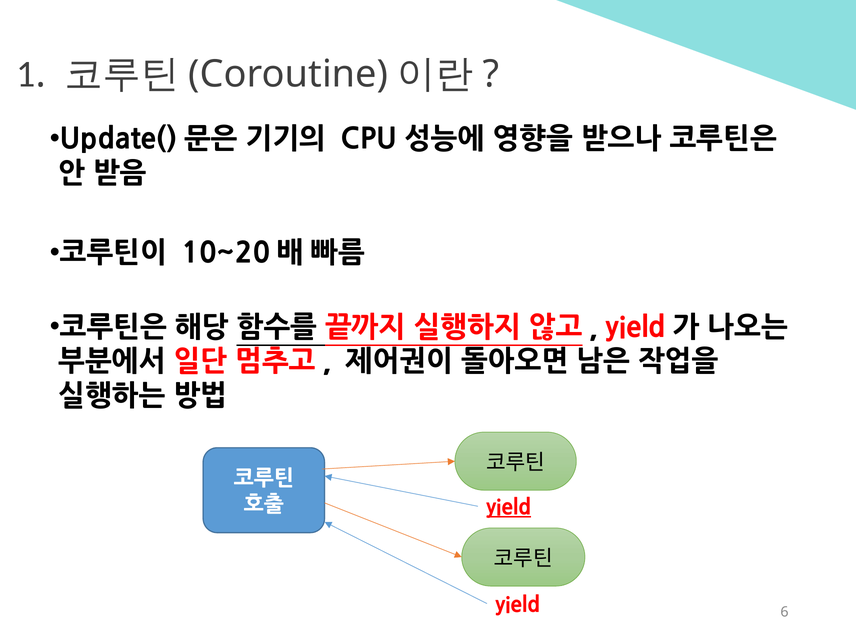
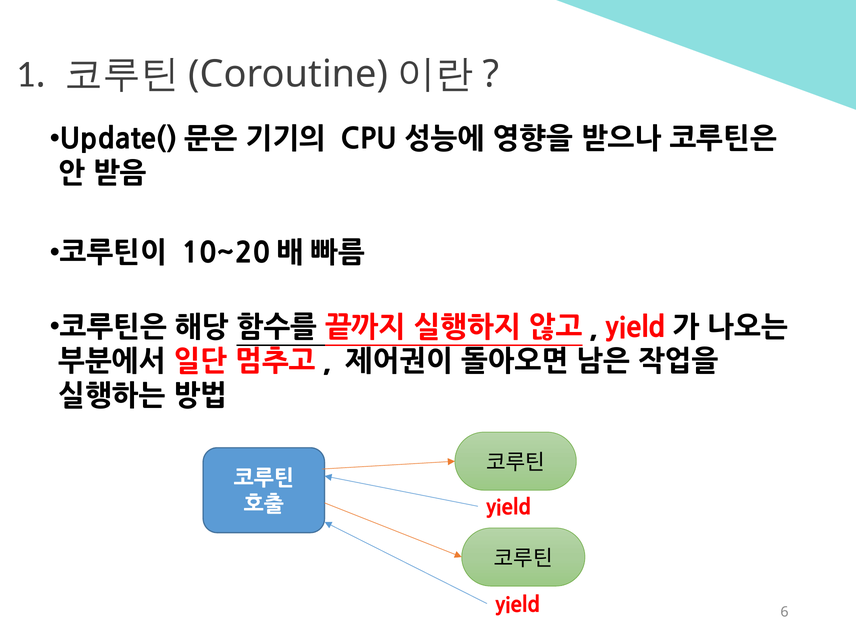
yield at (509, 507) underline: present -> none
